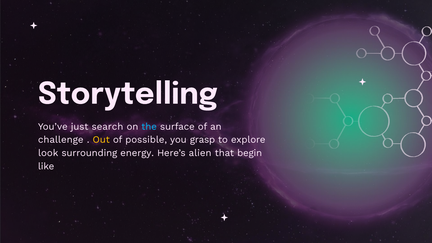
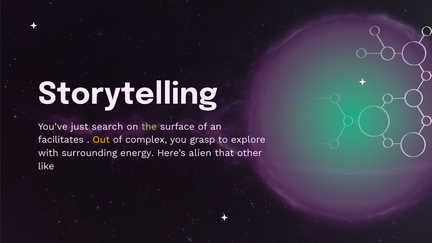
the colour: light blue -> light green
challenge: challenge -> facilitates
possible: possible -> complex
look: look -> with
begin: begin -> other
